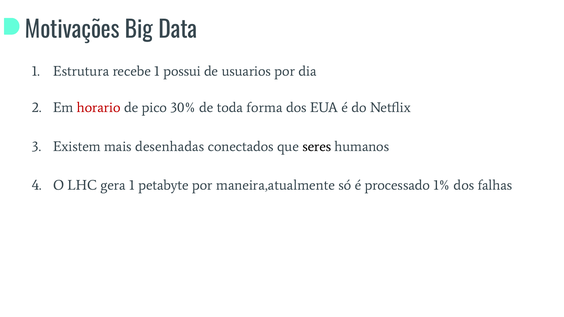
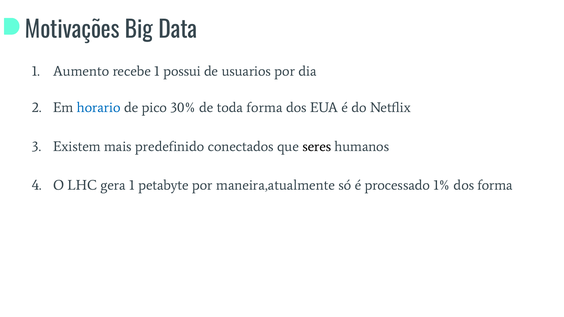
Estrutura: Estrutura -> Aumento
horario colour: red -> blue
desenhadas: desenhadas -> predefinido
dos falhas: falhas -> forma
